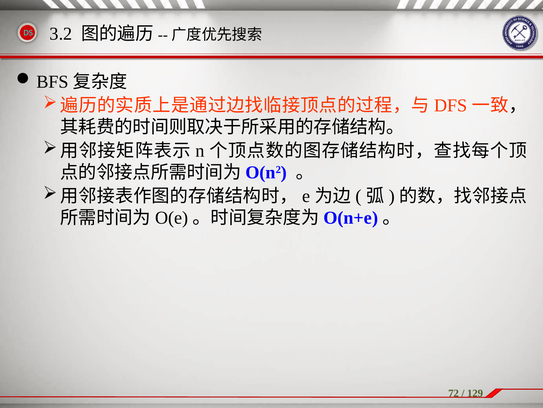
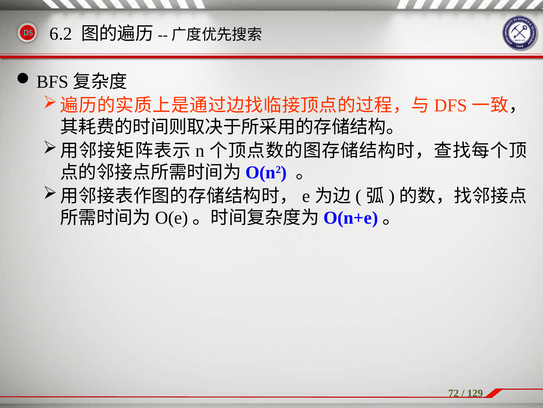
3.2: 3.2 -> 6.2
